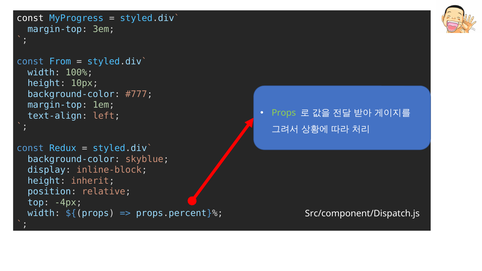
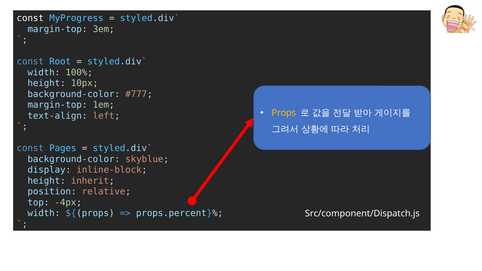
From: From -> Root
Props colour: light green -> yellow
Redux: Redux -> Pages
